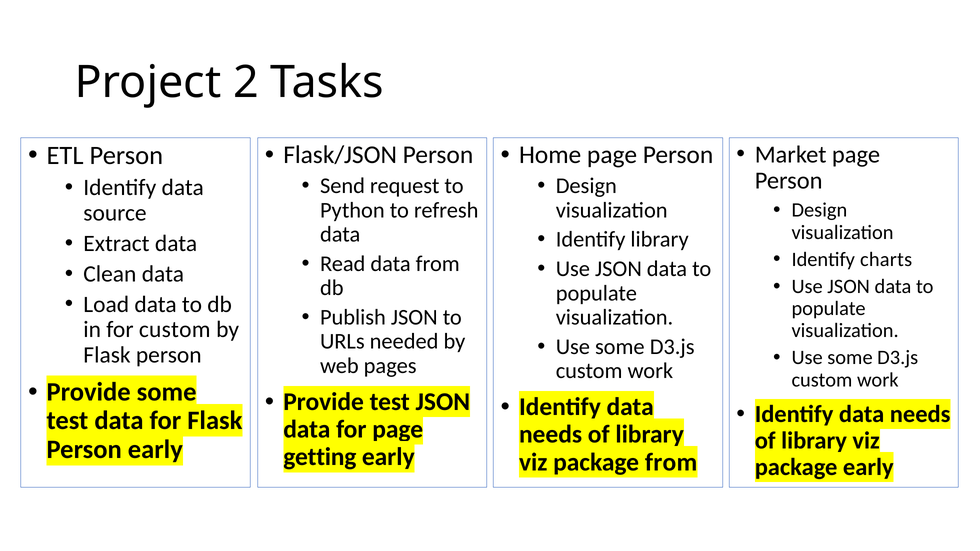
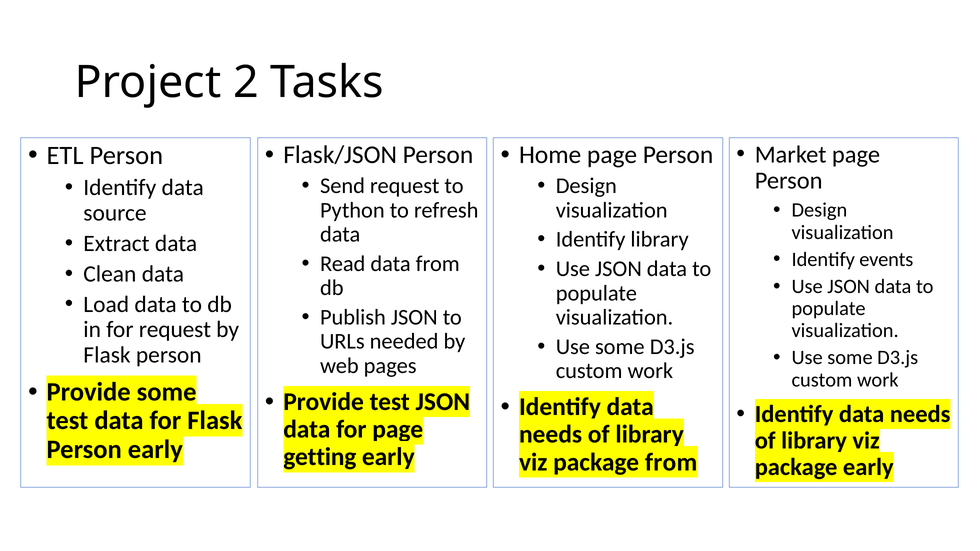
charts: charts -> events
for custom: custom -> request
